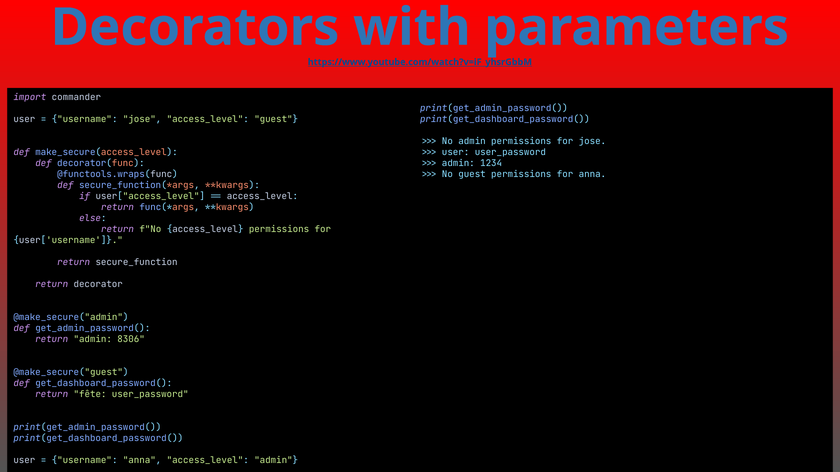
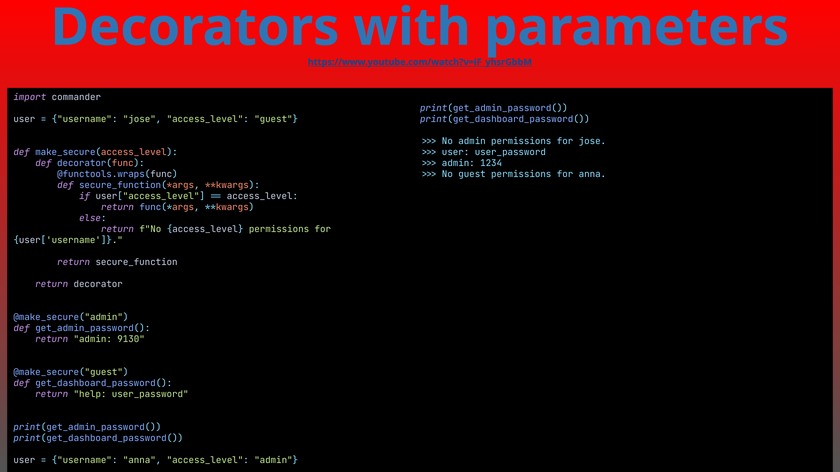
8306: 8306 -> 9130
fête: fête -> help
